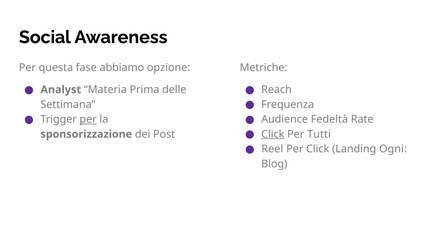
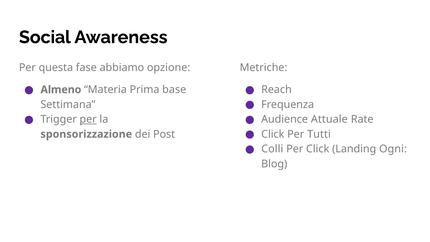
Analyst: Analyst -> Almeno
delle: delle -> base
Fedeltà: Fedeltà -> Attuale
Click at (273, 134) underline: present -> none
Reel: Reel -> Colli
